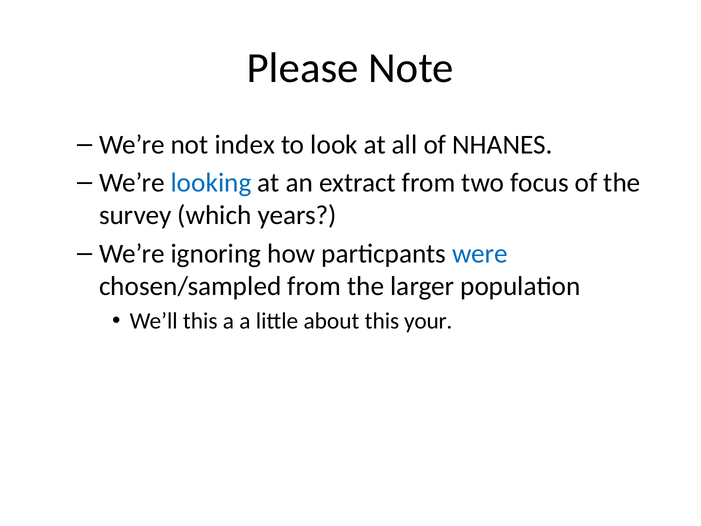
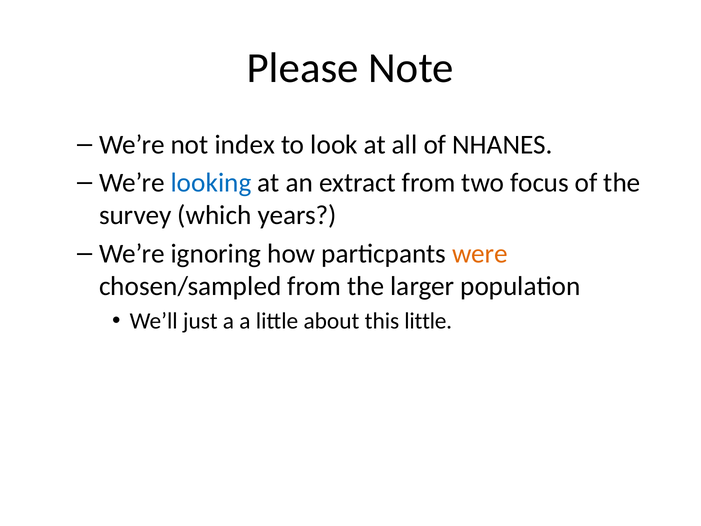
were colour: blue -> orange
We’ll this: this -> just
this your: your -> little
